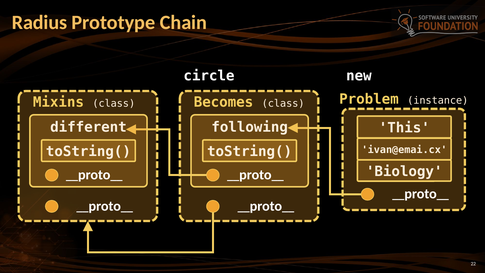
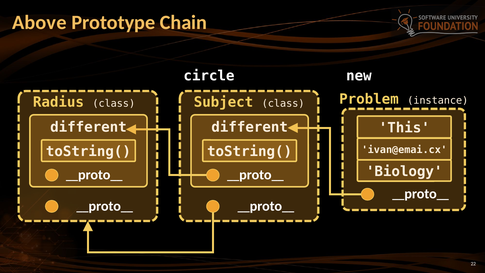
Radius: Radius -> Above
Mixins: Mixins -> Radius
Becomes: Becomes -> Subject
following at (250, 127): following -> different
